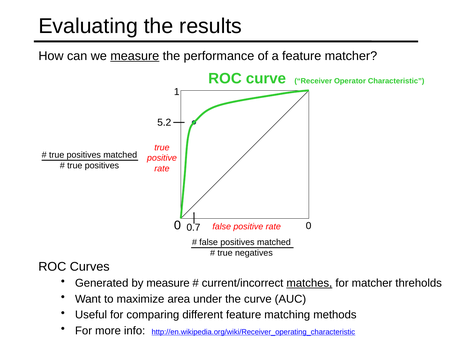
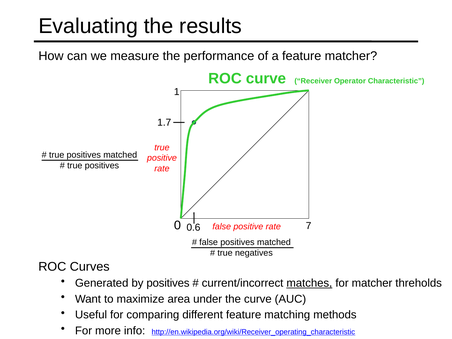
measure at (135, 56) underline: present -> none
5.2: 5.2 -> 1.7
0 0: 0 -> 7
0.7: 0.7 -> 0.6
by measure: measure -> positives
